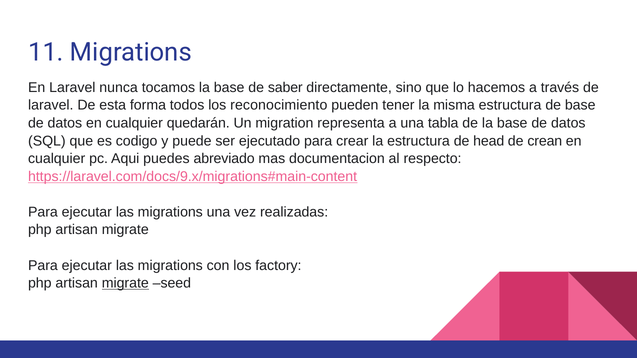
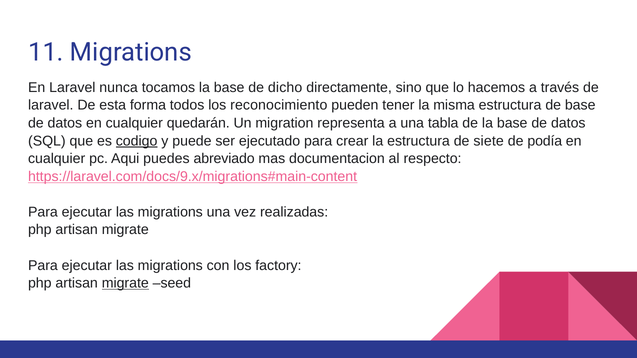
saber: saber -> dicho
codigo underline: none -> present
head: head -> siete
crean: crean -> podía
